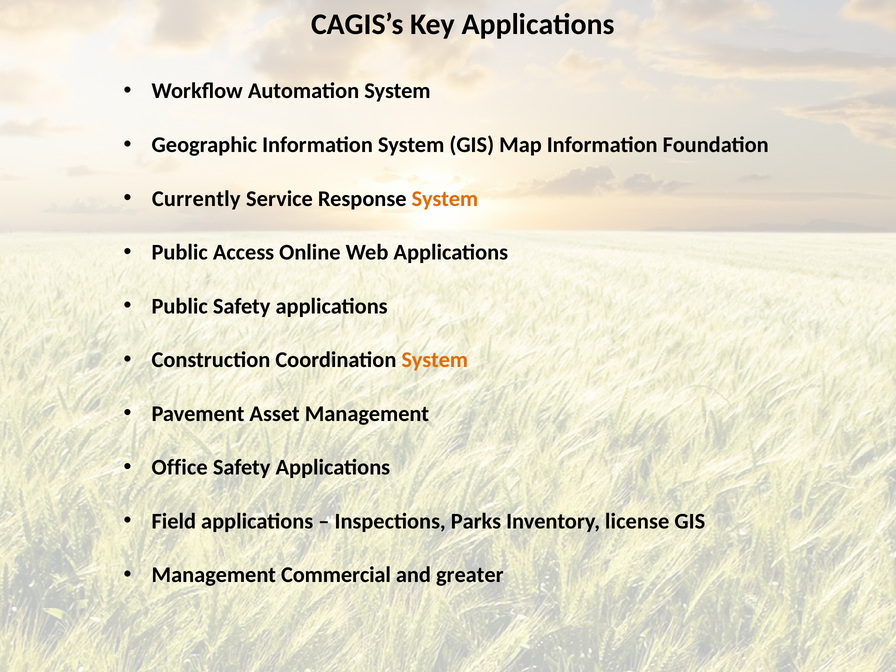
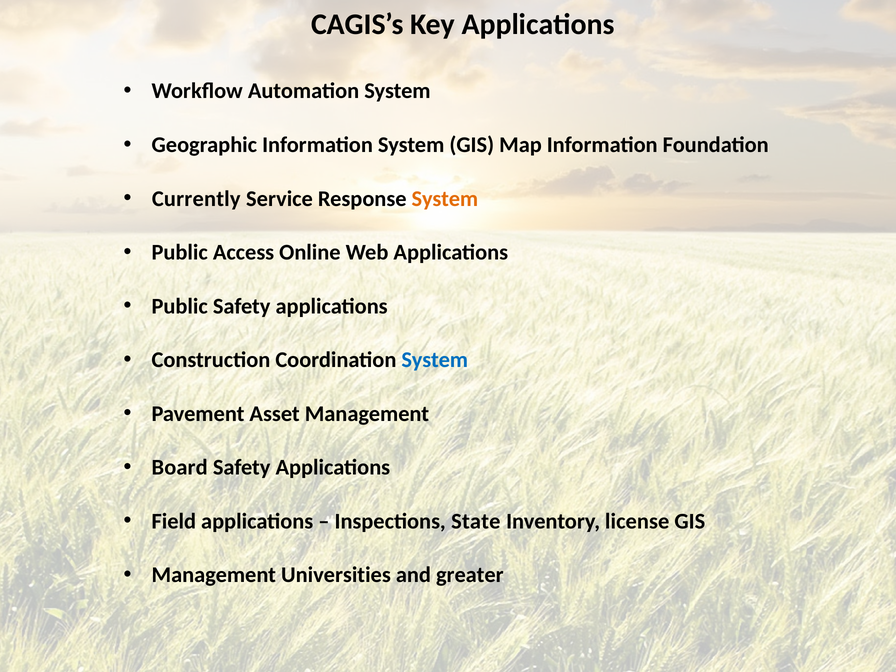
System at (435, 360) colour: orange -> blue
Office: Office -> Board
Parks: Parks -> State
Commercial: Commercial -> Universities
